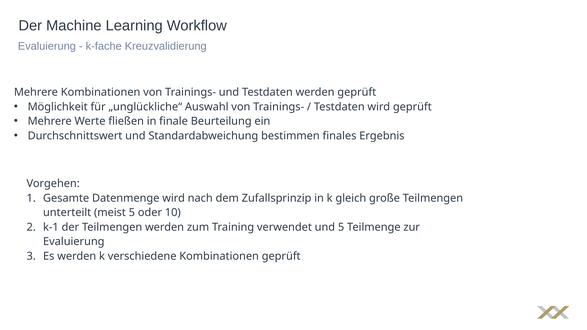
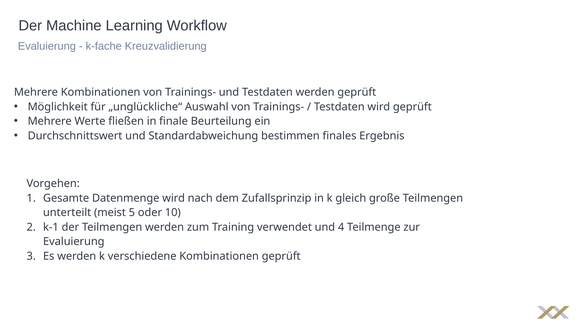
und 5: 5 -> 4
